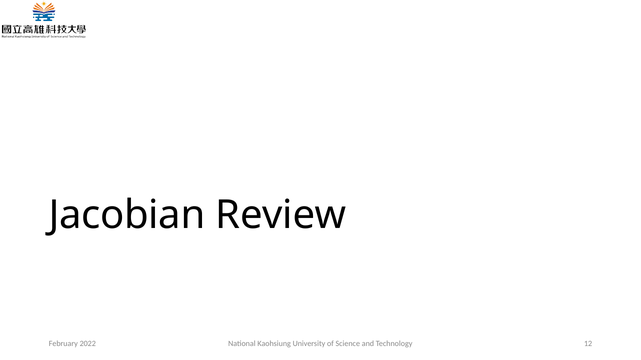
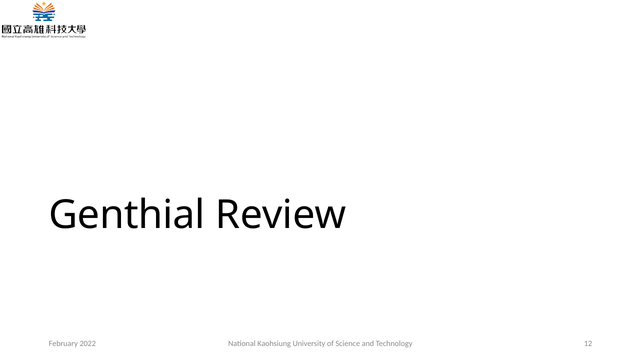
Jacobian: Jacobian -> Genthial
